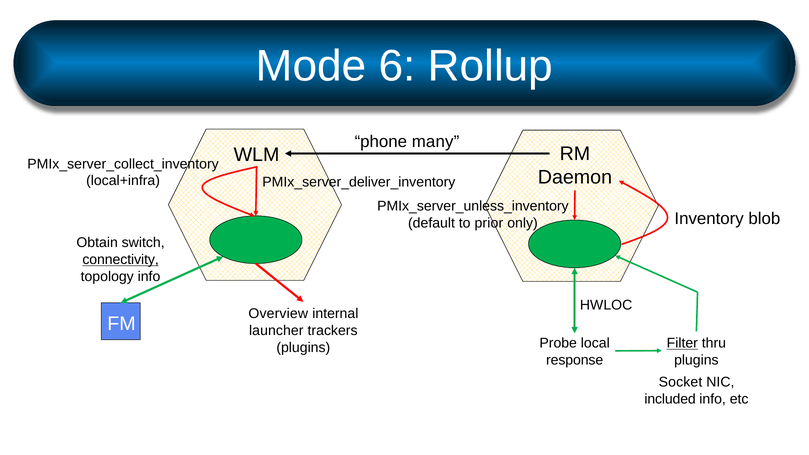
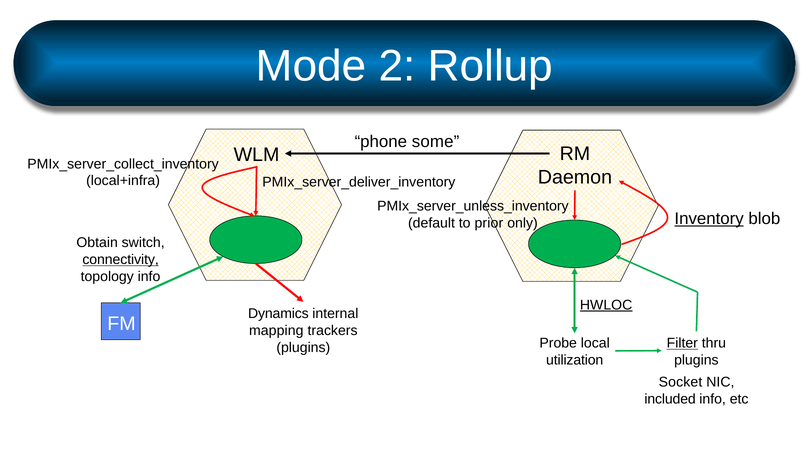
6: 6 -> 2
many: many -> some
Inventory underline: none -> present
HWLOC underline: none -> present
Overview: Overview -> Dynamics
launcher: launcher -> mapping
response: response -> utilization
